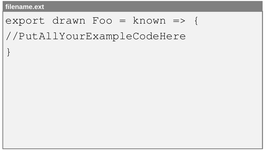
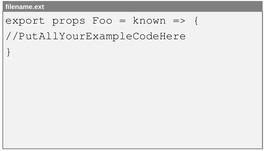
drawn: drawn -> props
